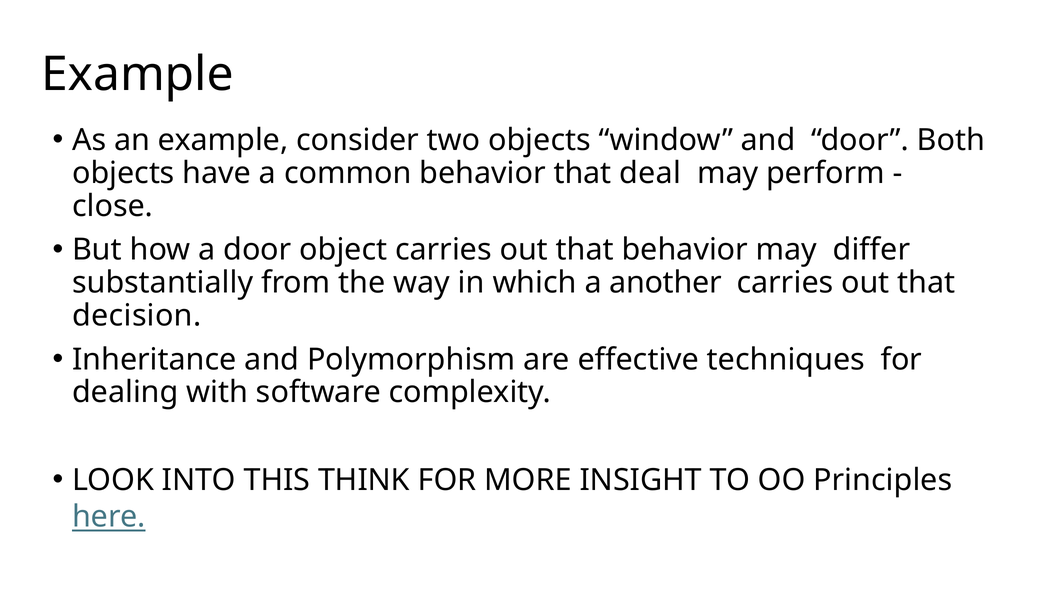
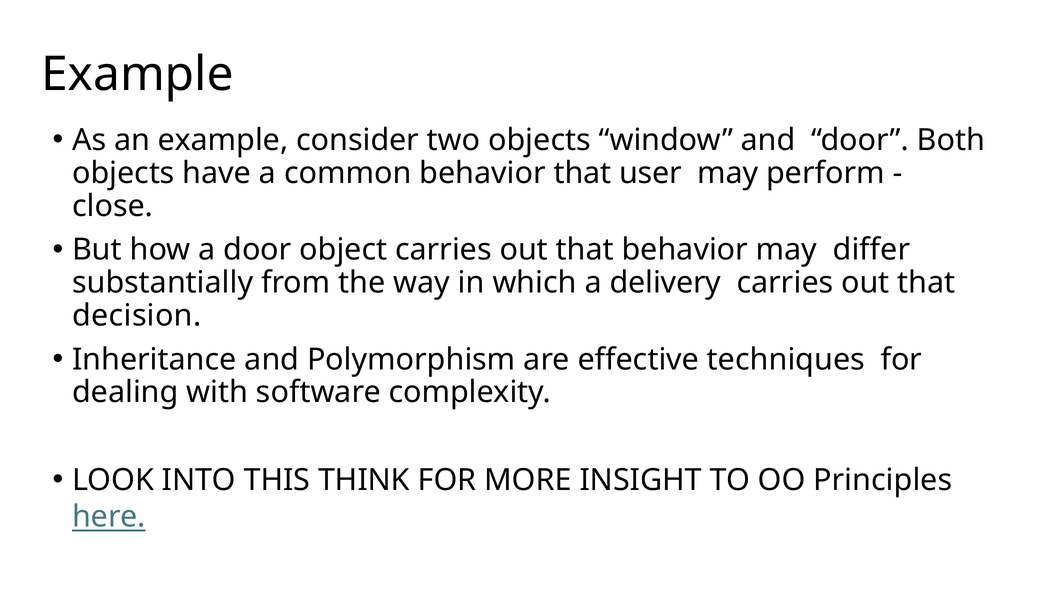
deal: deal -> user
another: another -> delivery
